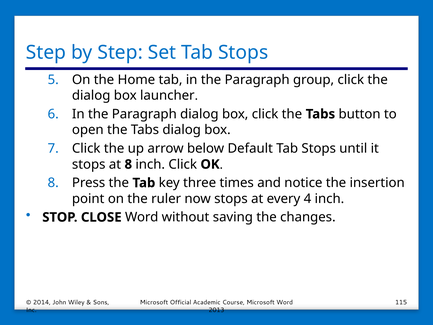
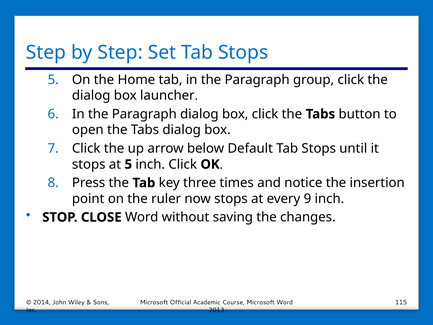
at 8: 8 -> 5
4: 4 -> 9
